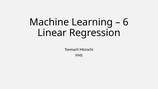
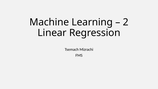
6: 6 -> 2
